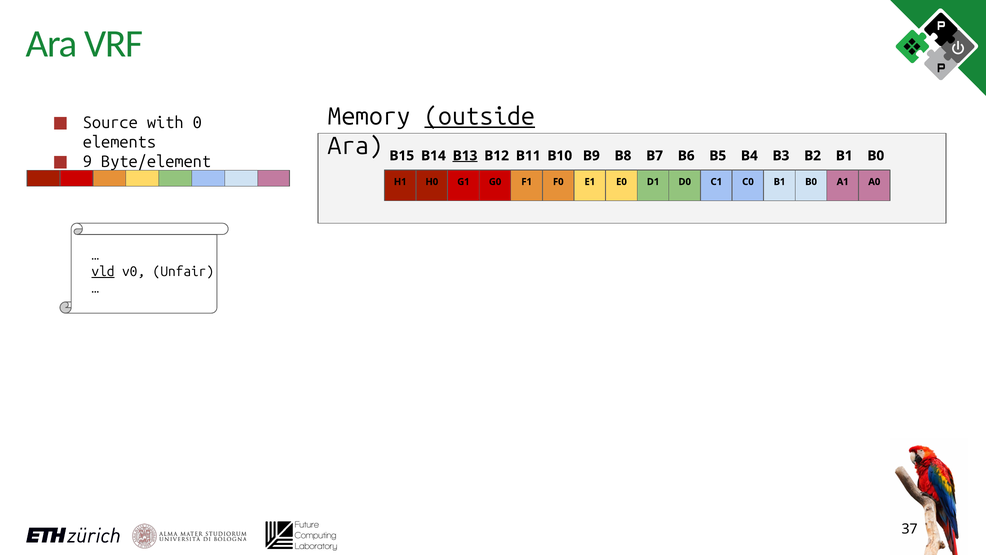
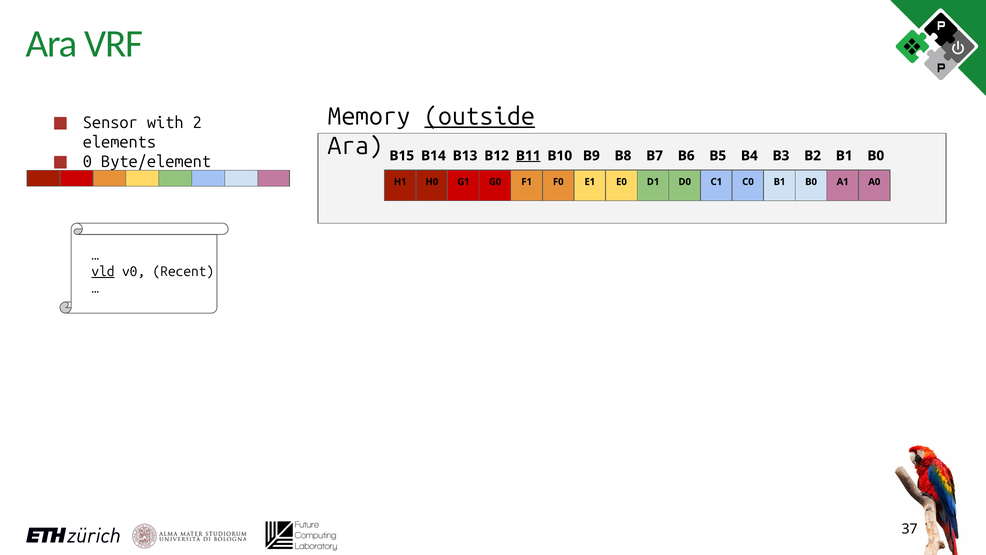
Source: Source -> Sensor
0: 0 -> 2
B13 underline: present -> none
B11 underline: none -> present
9: 9 -> 0
Unfair: Unfair -> Recent
